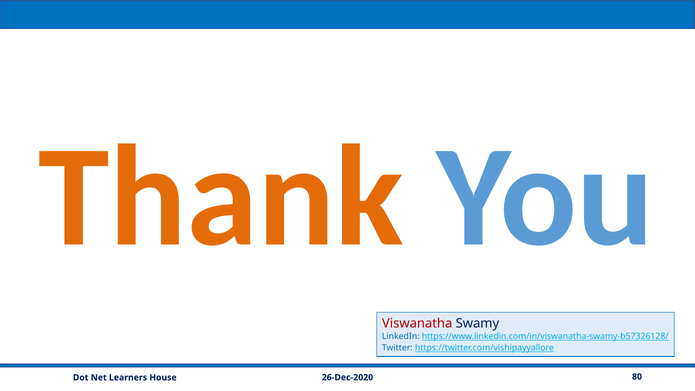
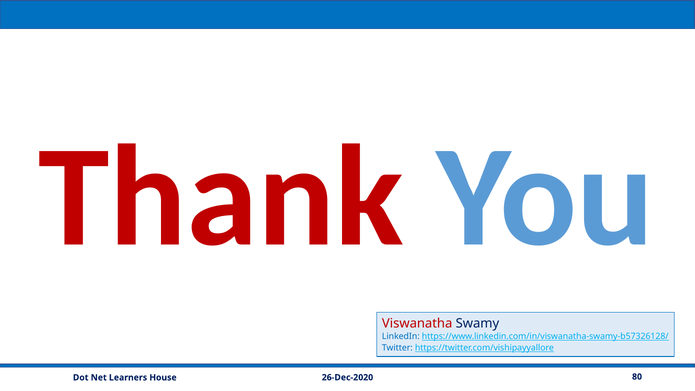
Thank colour: orange -> red
